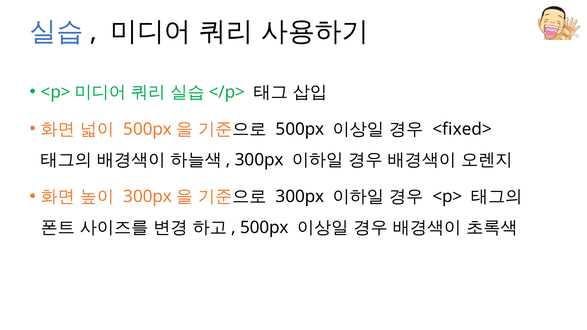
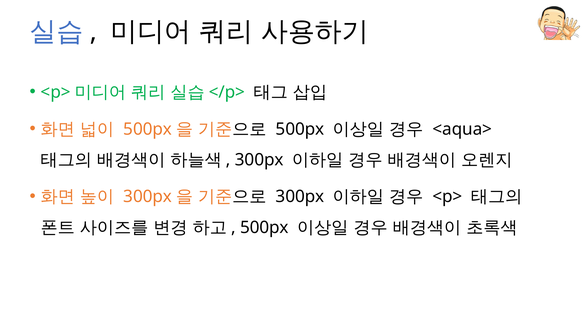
<fixed>: <fixed> -> <aqua>
